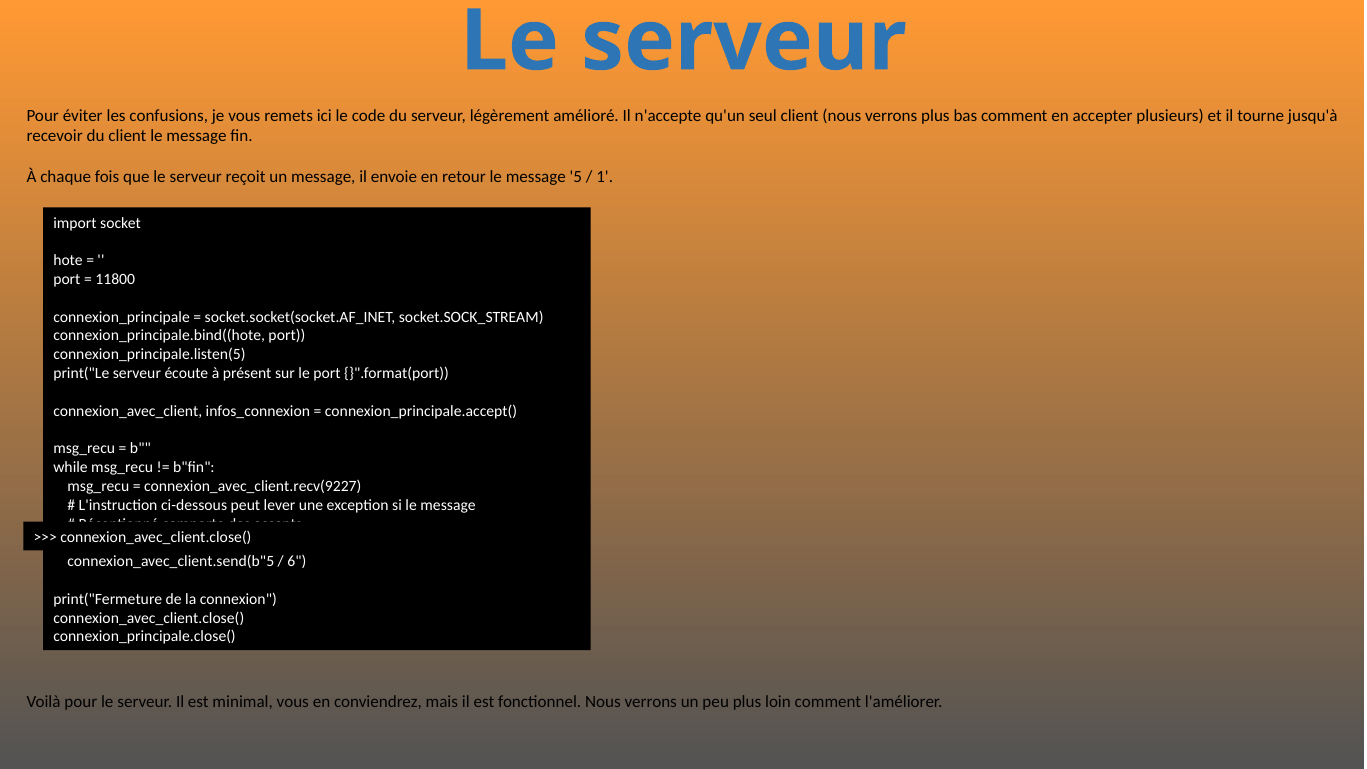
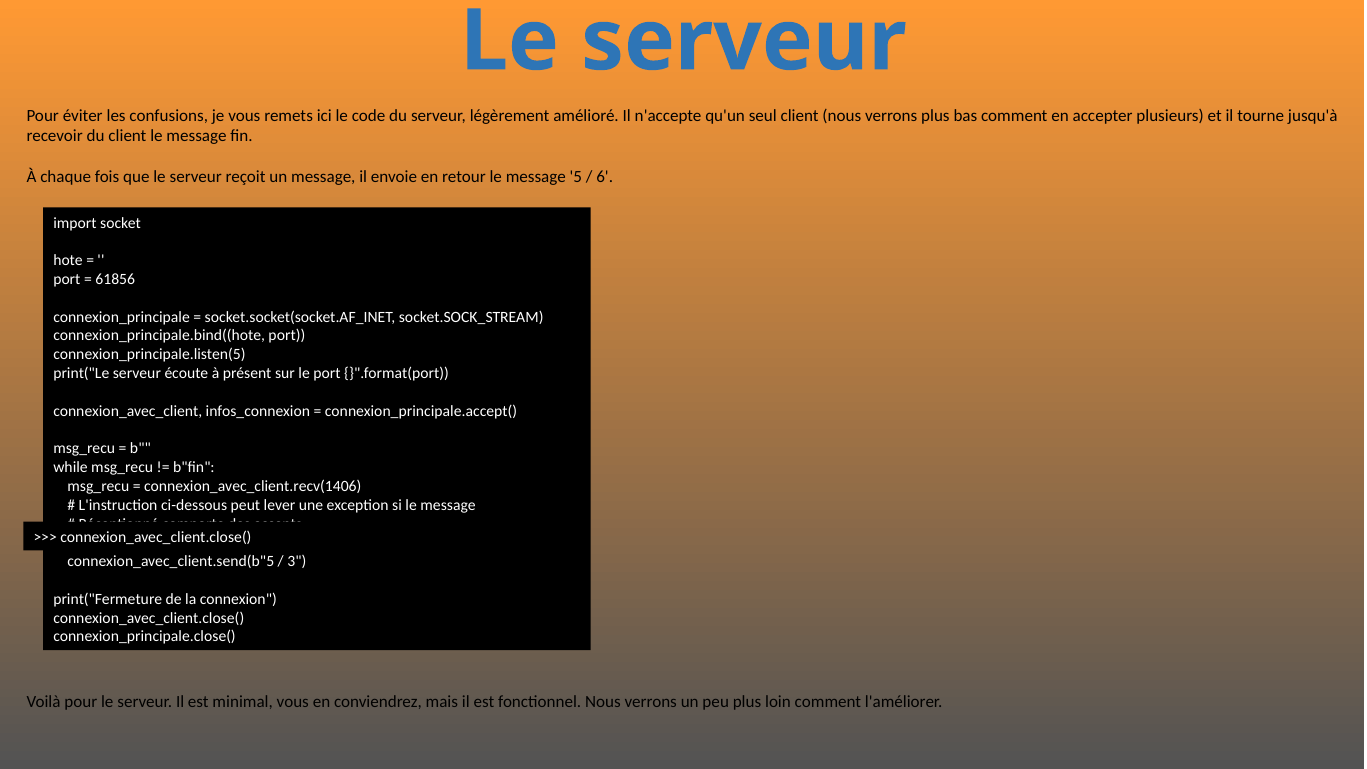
1: 1 -> 6
11800: 11800 -> 61856
connexion_avec_client.recv(9227: connexion_avec_client.recv(9227 -> connexion_avec_client.recv(1406
6: 6 -> 3
